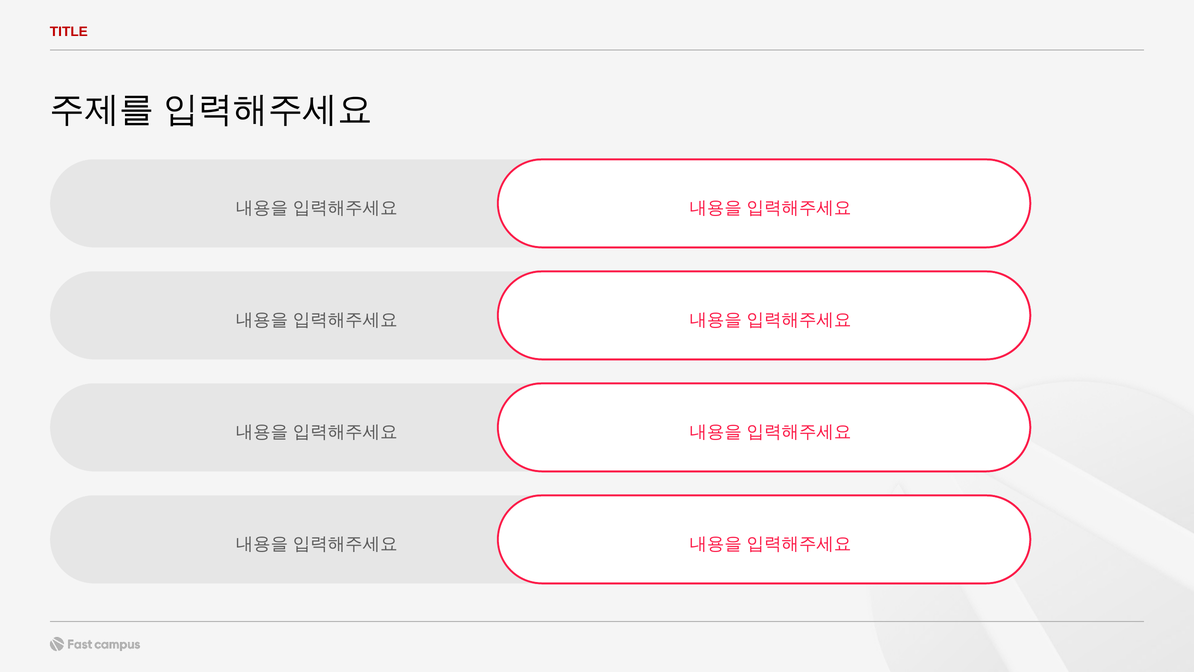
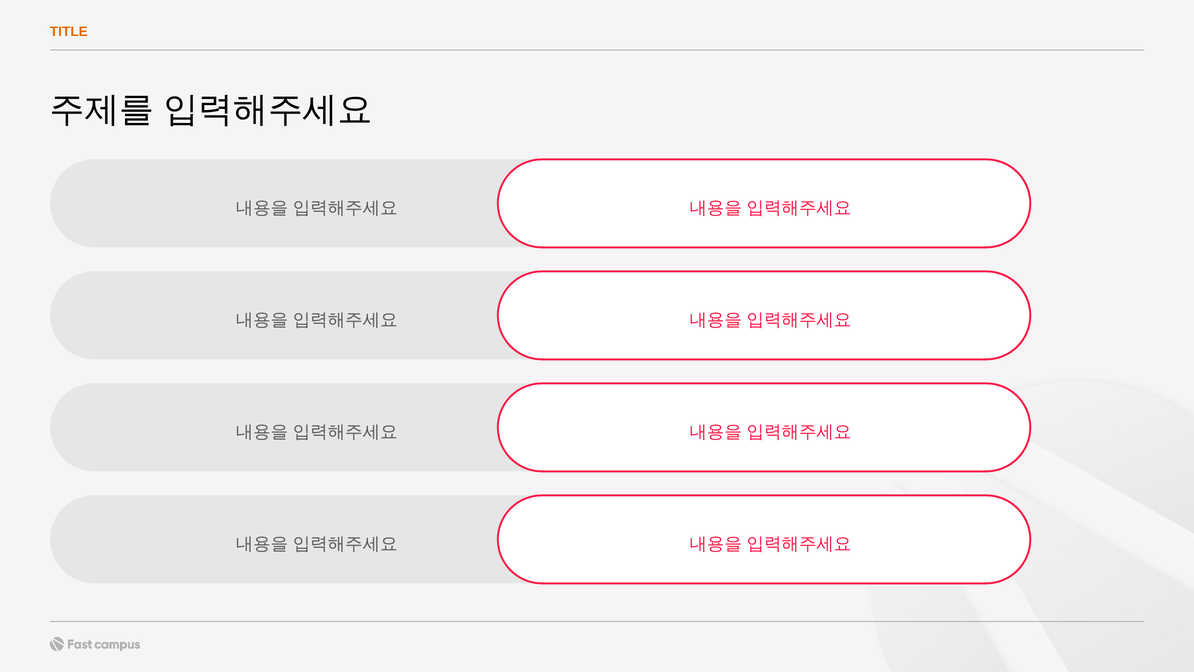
TITLE colour: red -> orange
